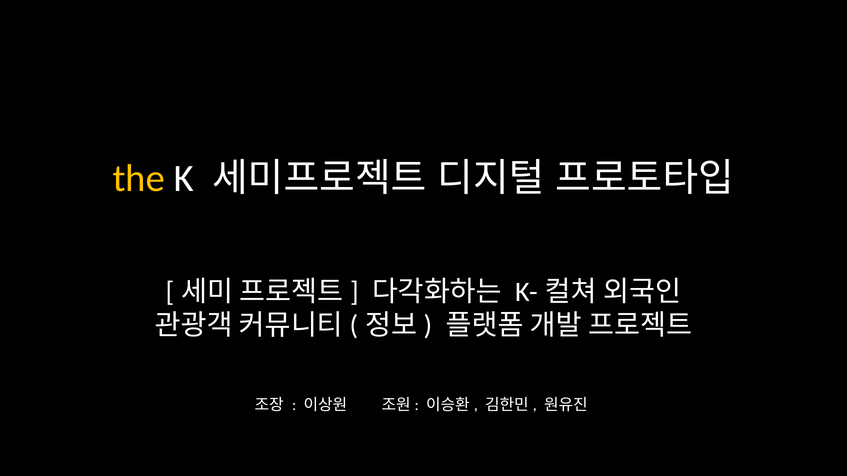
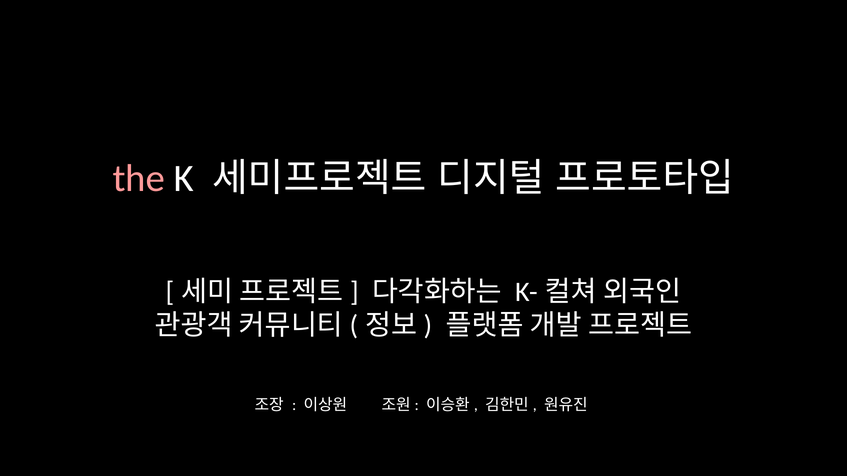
the colour: yellow -> pink
